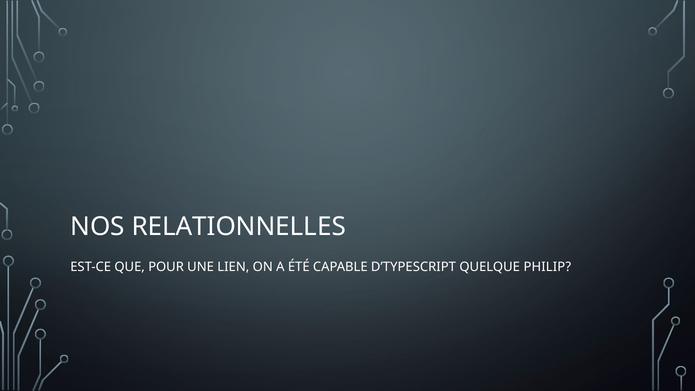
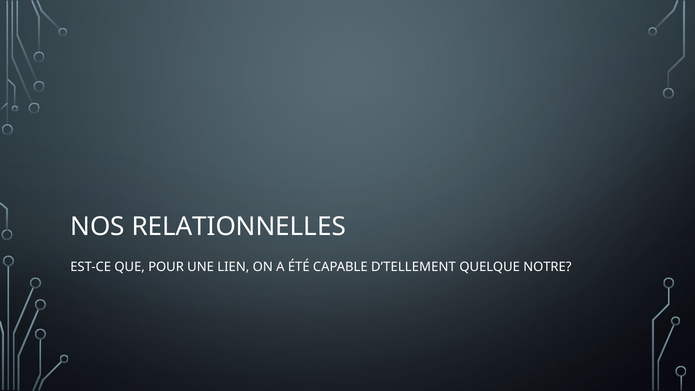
D’TYPESCRIPT: D’TYPESCRIPT -> D’TELLEMENT
PHILIP: PHILIP -> NOTRE
